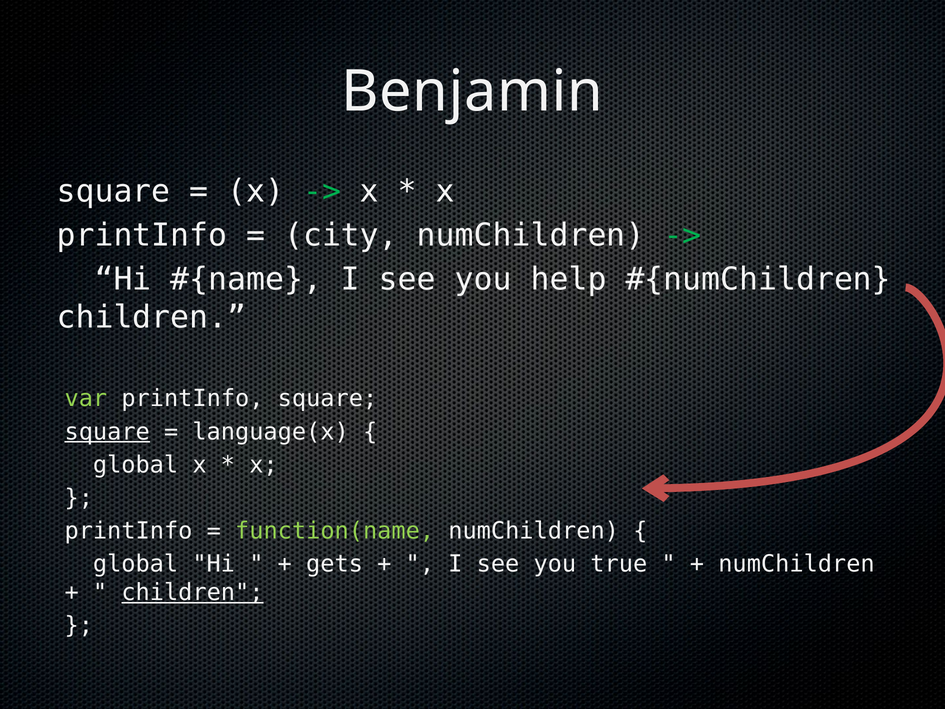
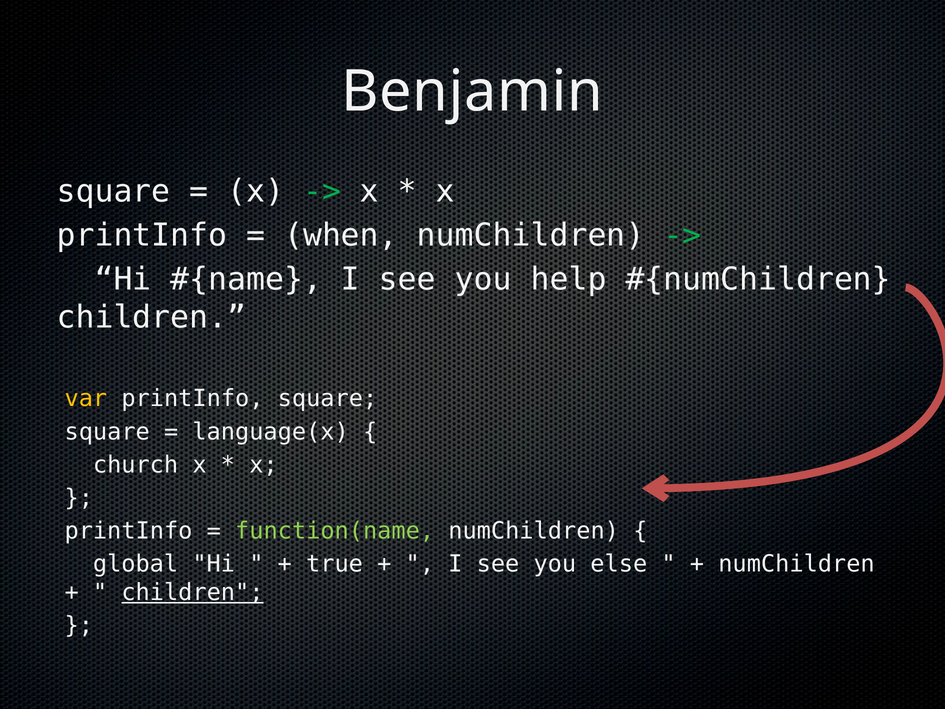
city: city -> when
var colour: light green -> yellow
square at (107, 432) underline: present -> none
global at (136, 465): global -> church
gets: gets -> true
true: true -> else
